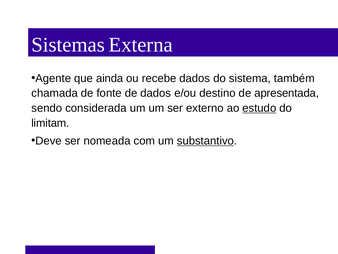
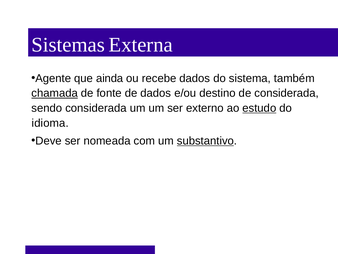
chamada underline: none -> present
de apresentada: apresentada -> considerada
limitam: limitam -> idioma
